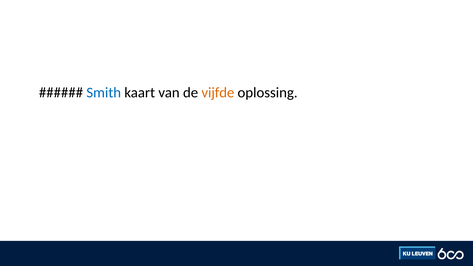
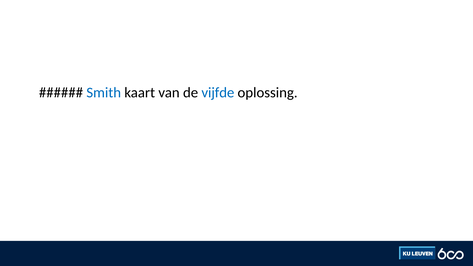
vijfde colour: orange -> blue
